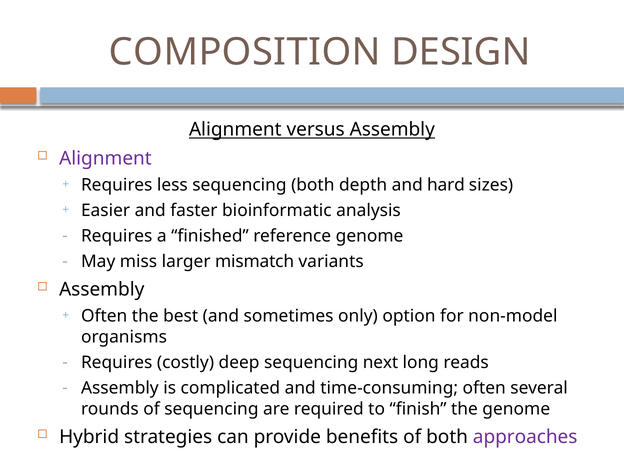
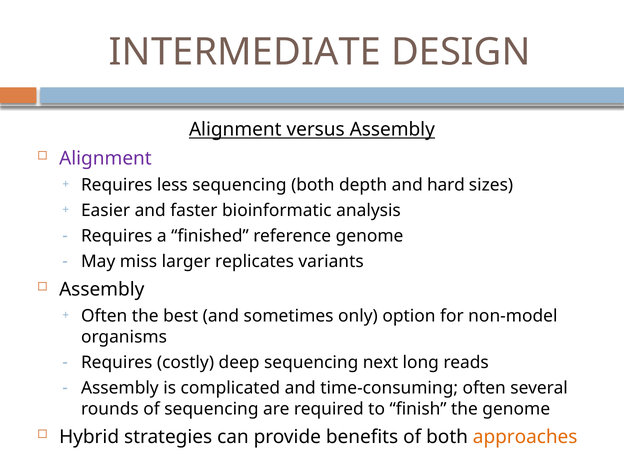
COMPOSITION: COMPOSITION -> INTERMEDIATE
mismatch: mismatch -> replicates
approaches colour: purple -> orange
